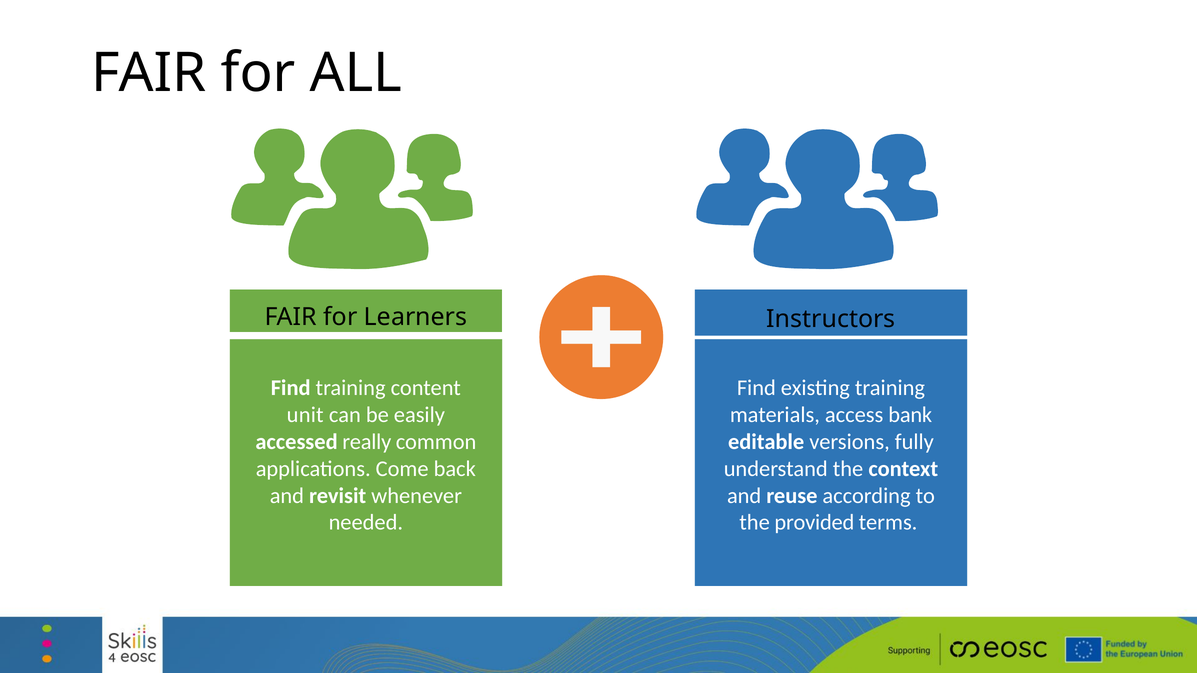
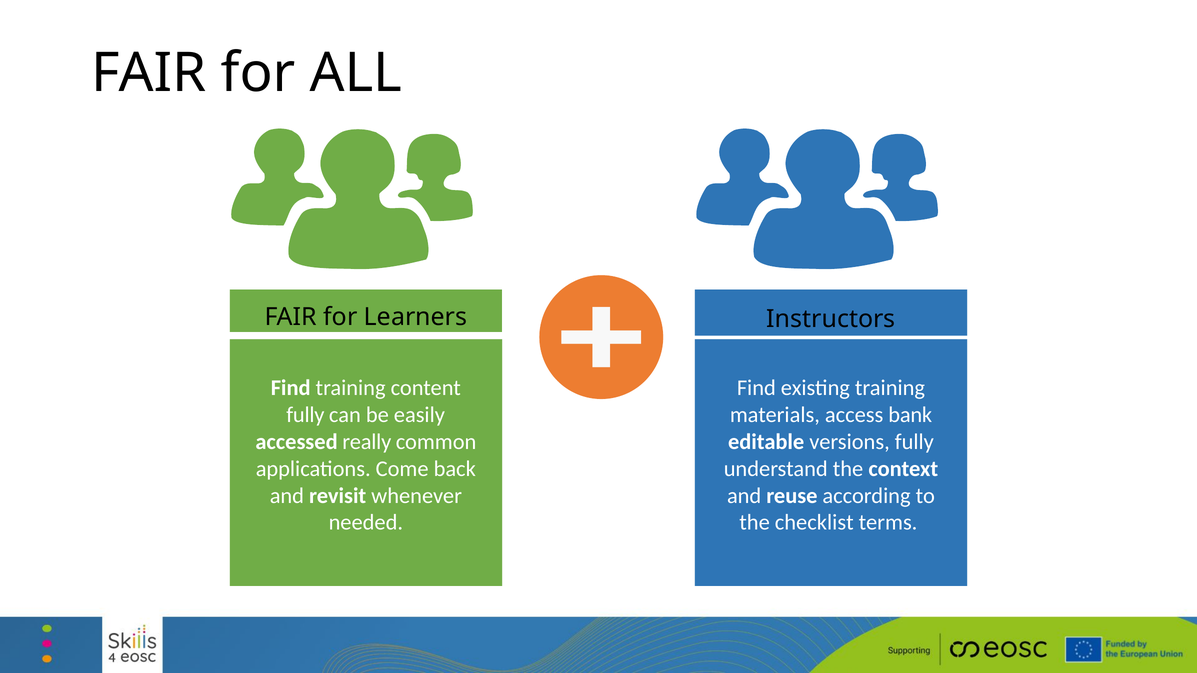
unit at (305, 415): unit -> fully
provided: provided -> checklist
